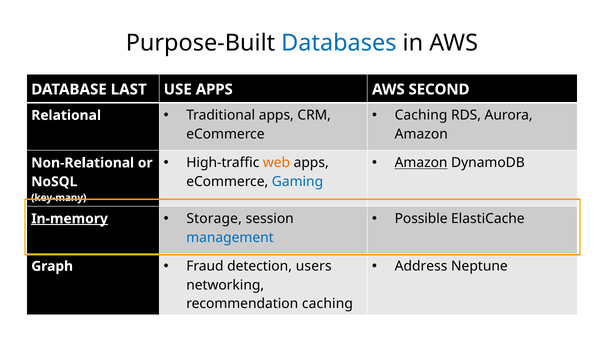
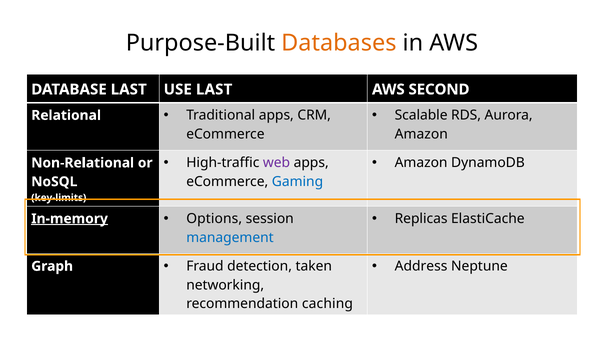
Databases colour: blue -> orange
USE APPS: APPS -> LAST
Caching at (421, 116): Caching -> Scalable
web colour: orange -> purple
Amazon at (421, 163) underline: present -> none
key-many: key-many -> key-limits
Possible: Possible -> Replicas
Storage: Storage -> Options
users: users -> taken
